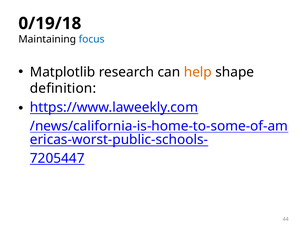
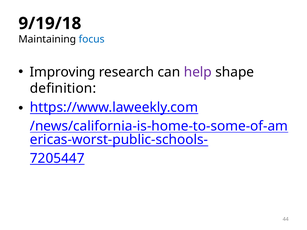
0/19/18: 0/19/18 -> 9/19/18
Matplotlib: Matplotlib -> Improving
help colour: orange -> purple
